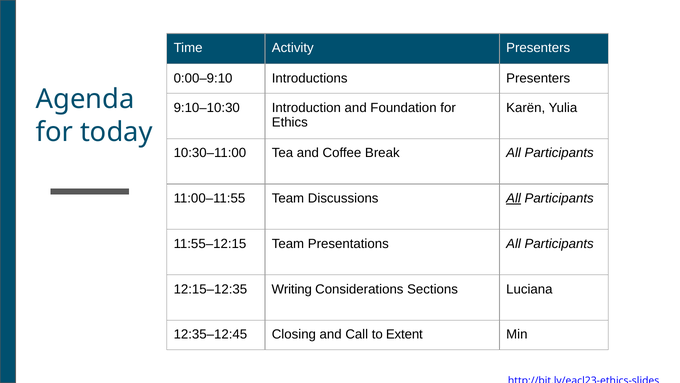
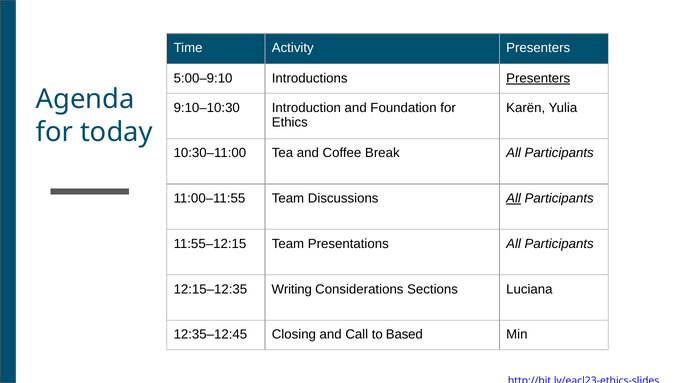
0:00–9:10: 0:00–9:10 -> 5:00–9:10
Presenters at (538, 78) underline: none -> present
Extent: Extent -> Based
